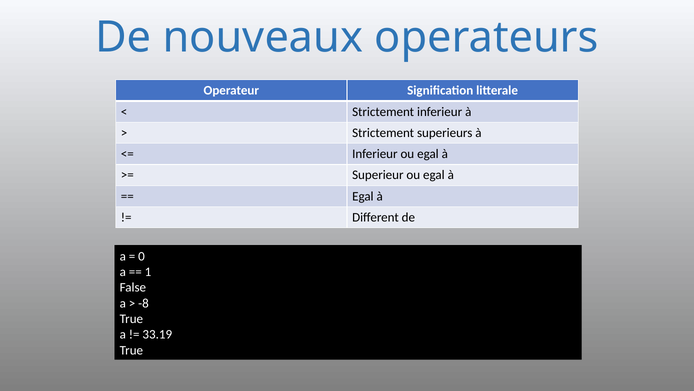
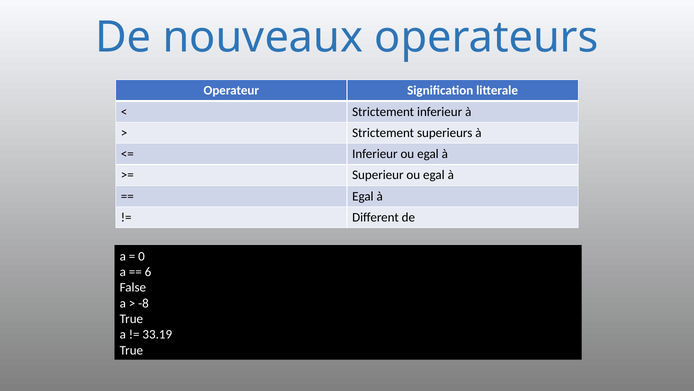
1: 1 -> 6
